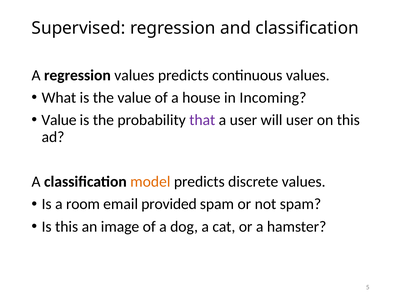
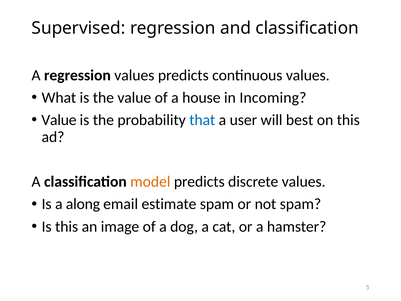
that colour: purple -> blue
will user: user -> best
room: room -> along
provided: provided -> estimate
